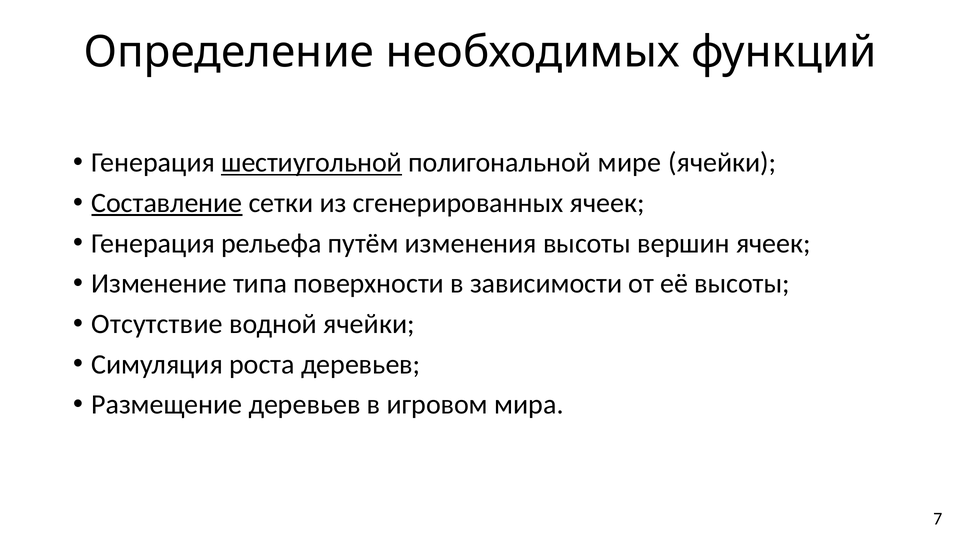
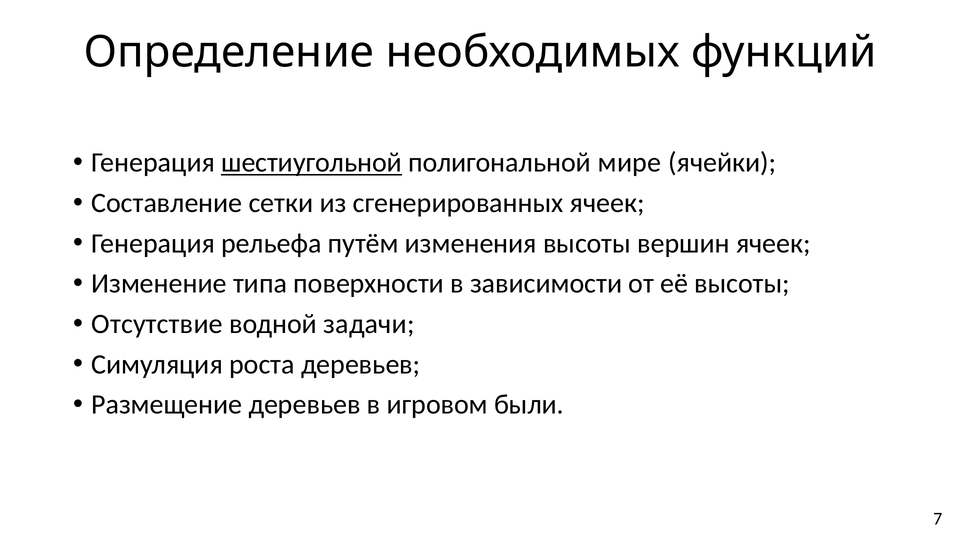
Составление underline: present -> none
водной ячейки: ячейки -> задачи
мира: мира -> были
